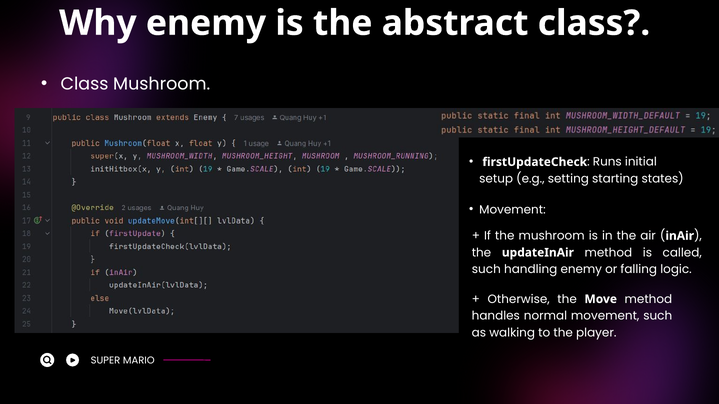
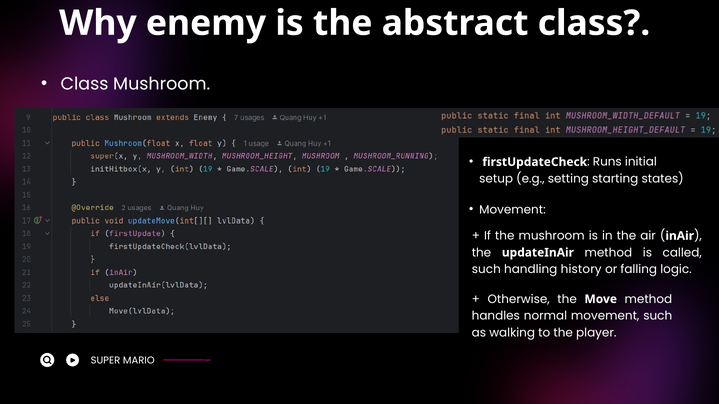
handling enemy: enemy -> history
